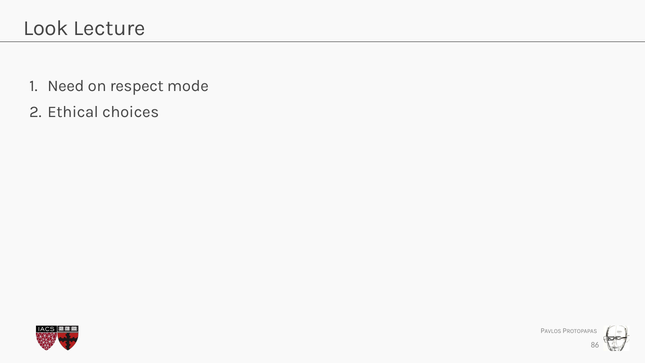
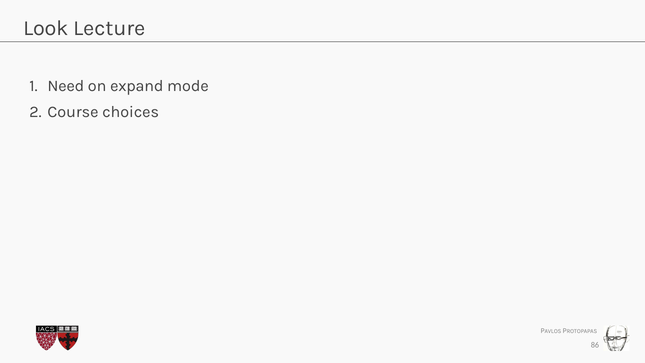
respect: respect -> expand
Ethical: Ethical -> Course
